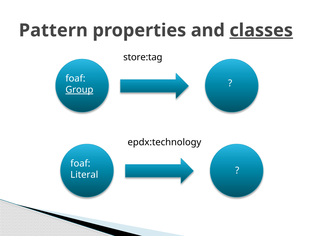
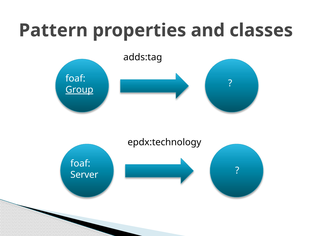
classes underline: present -> none
store:tag: store:tag -> adds:tag
Literal: Literal -> Server
